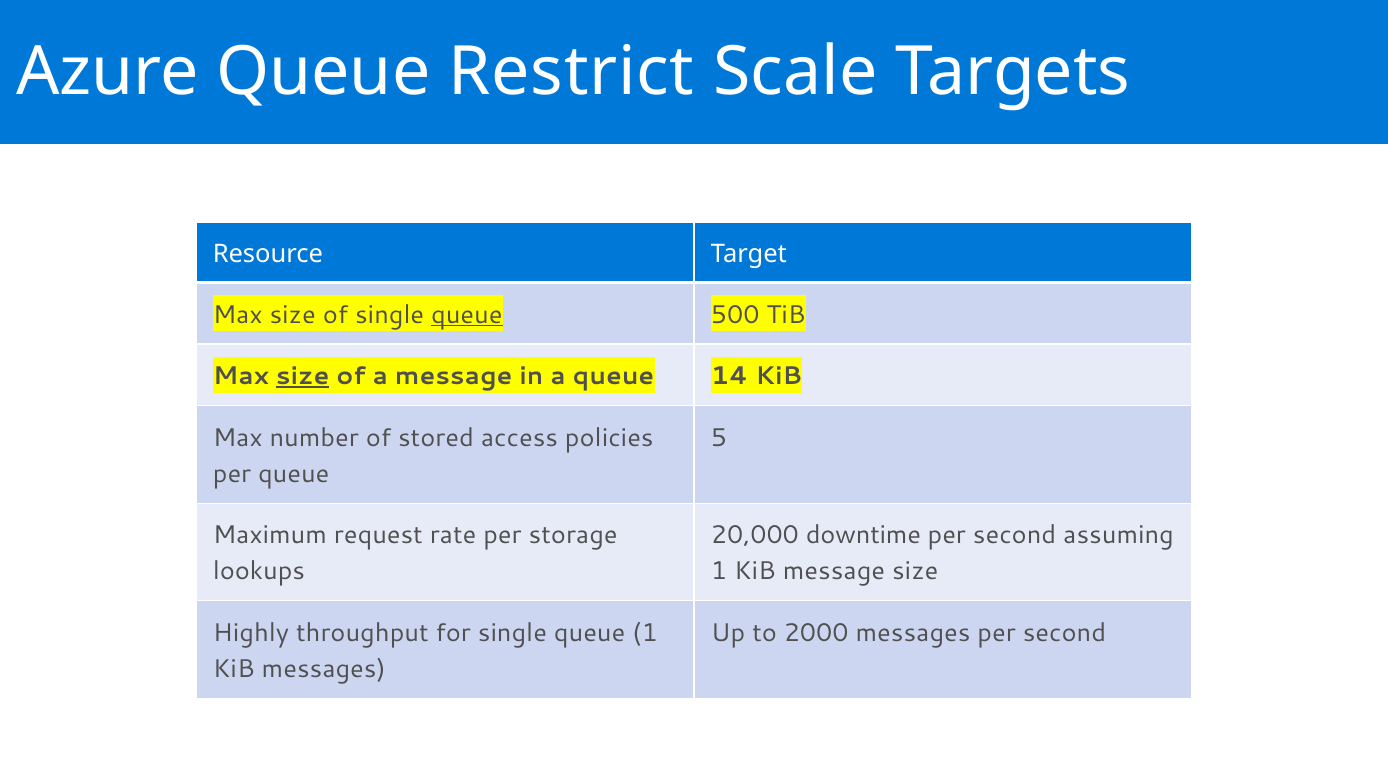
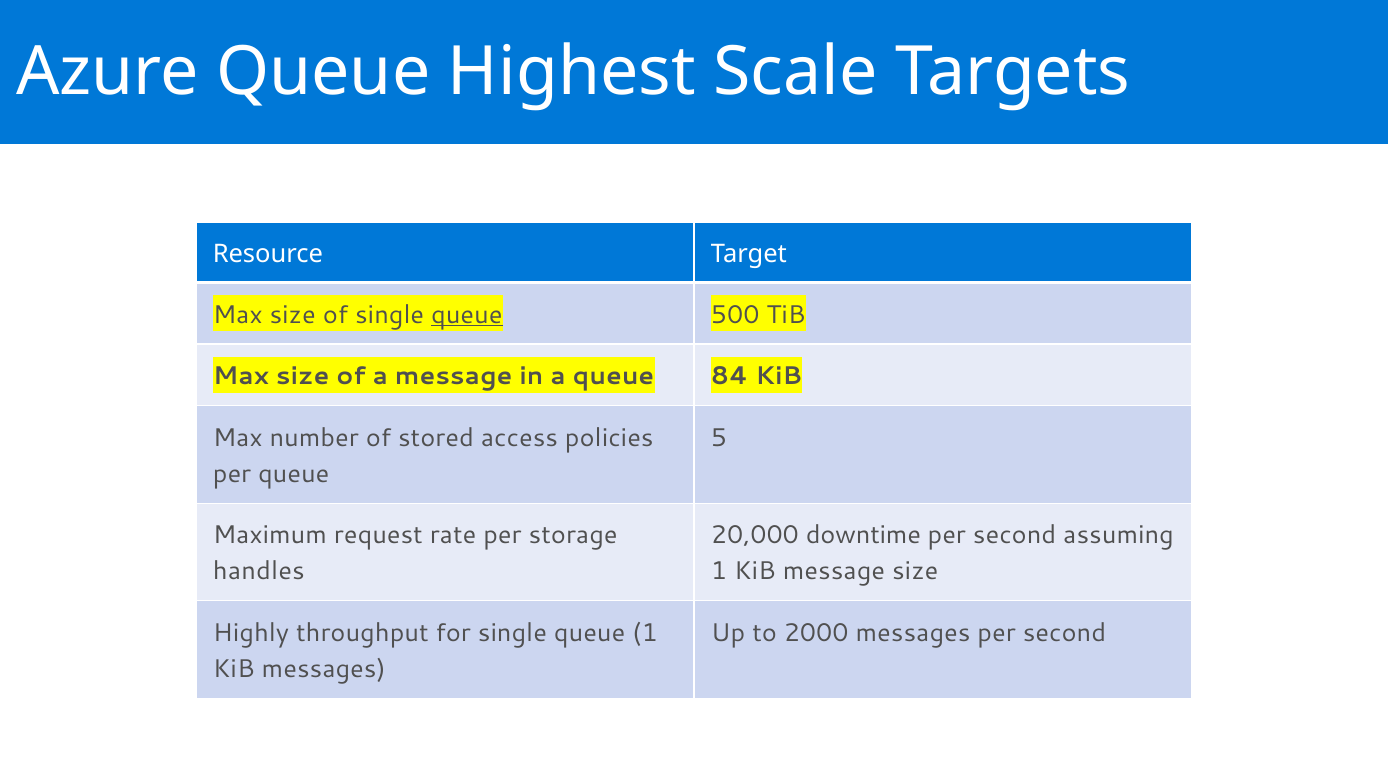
Restrict: Restrict -> Highest
size at (303, 376) underline: present -> none
14: 14 -> 84
lookups: lookups -> handles
